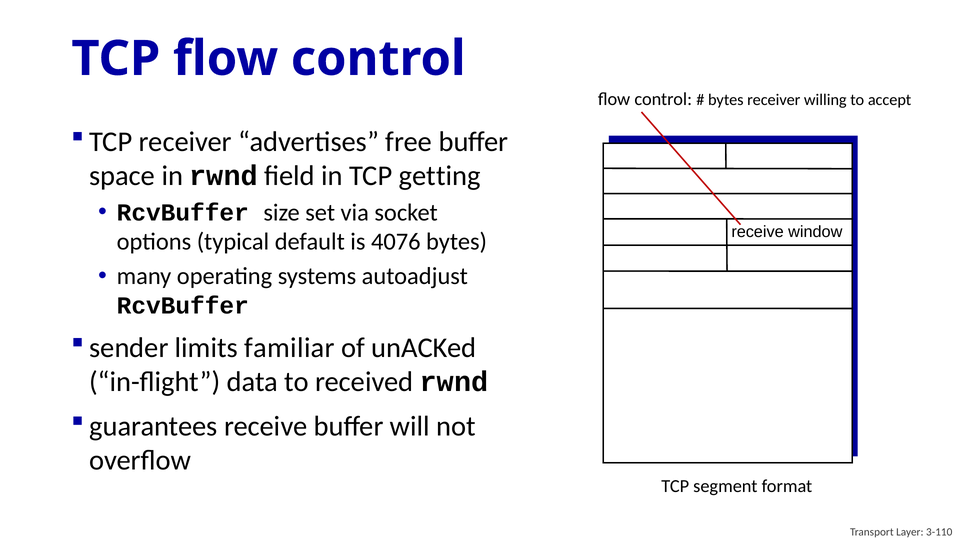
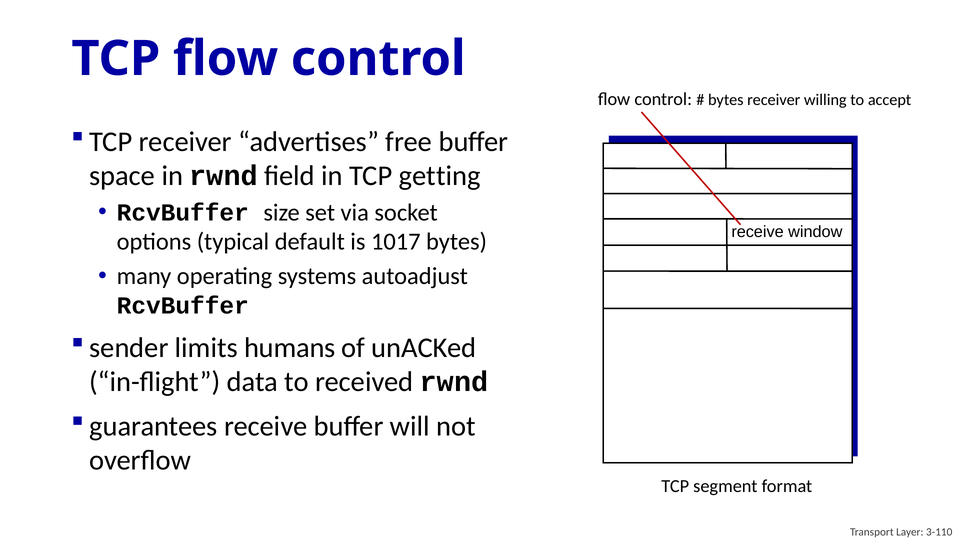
4076: 4076 -> 1017
familiar: familiar -> humans
